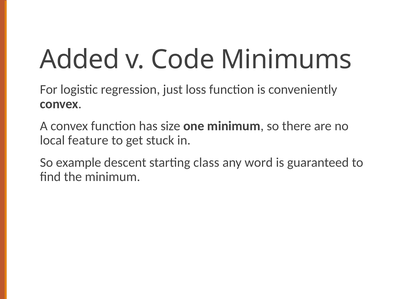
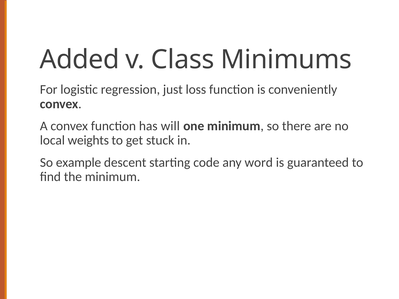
Code: Code -> Class
size: size -> will
feature: feature -> weights
class: class -> code
